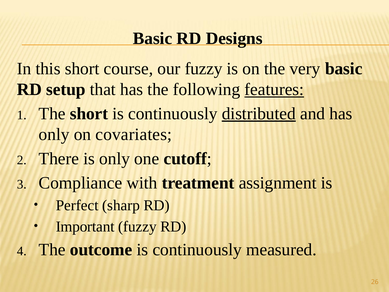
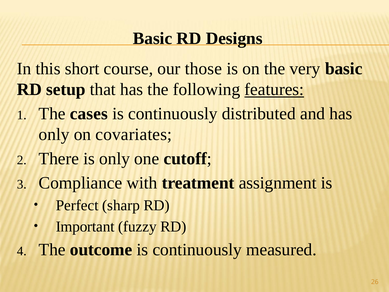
our fuzzy: fuzzy -> those
The short: short -> cases
distributed underline: present -> none
